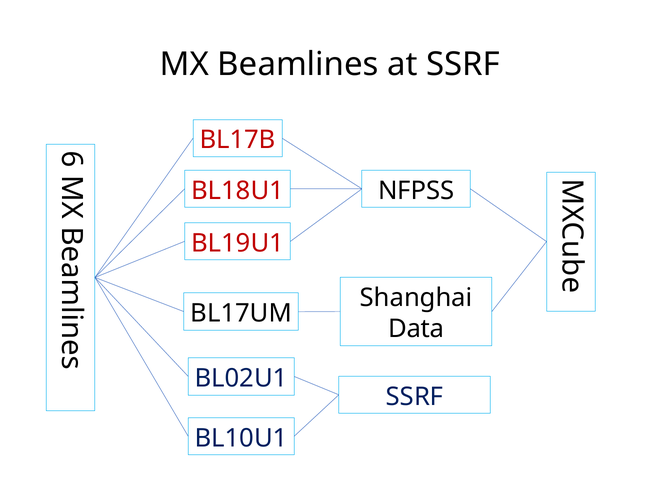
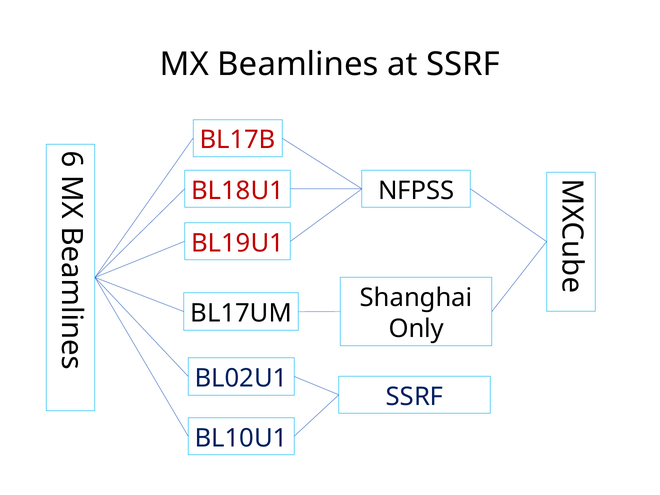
Data: Data -> Only
